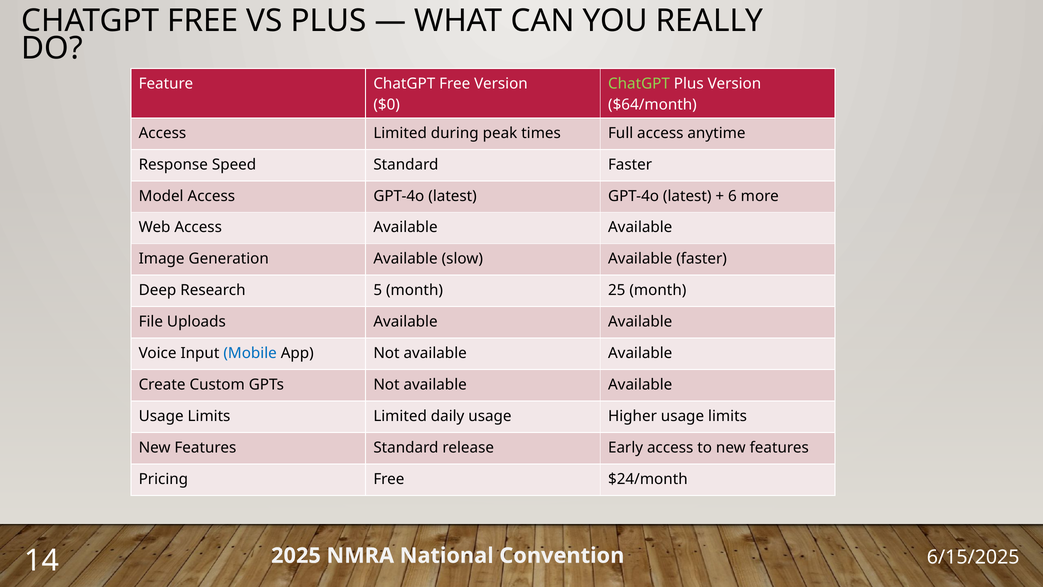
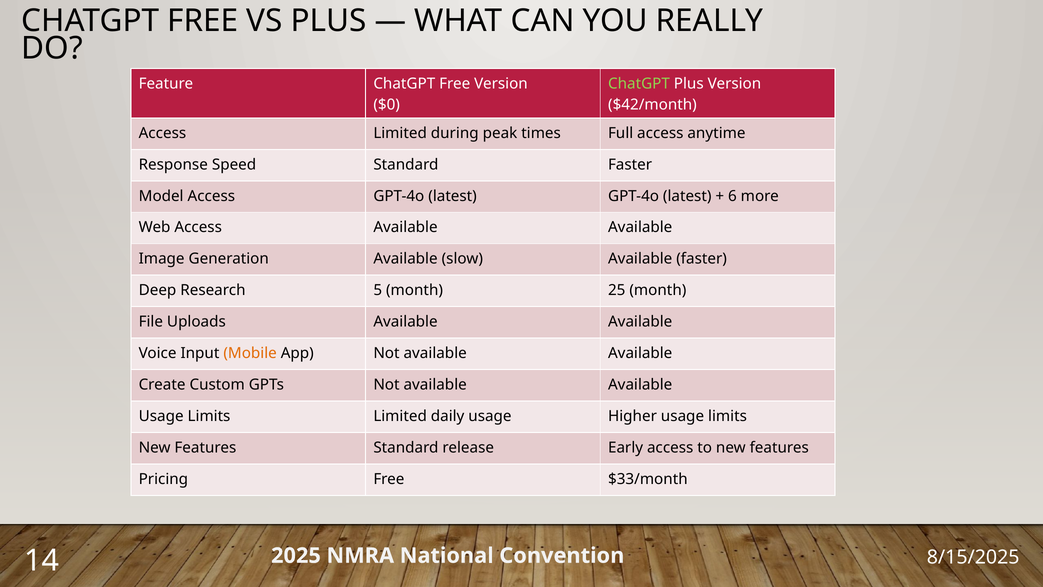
$64/month: $64/month -> $42/month
Mobile colour: blue -> orange
$24/month: $24/month -> $33/month
6/15/2025: 6/15/2025 -> 8/15/2025
